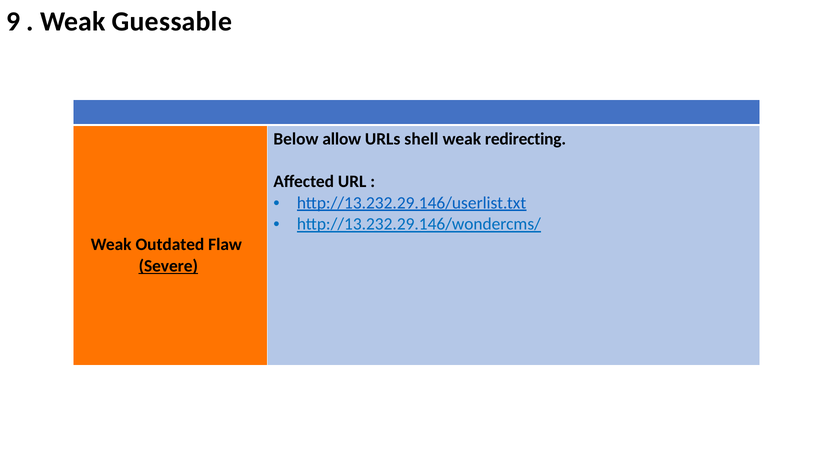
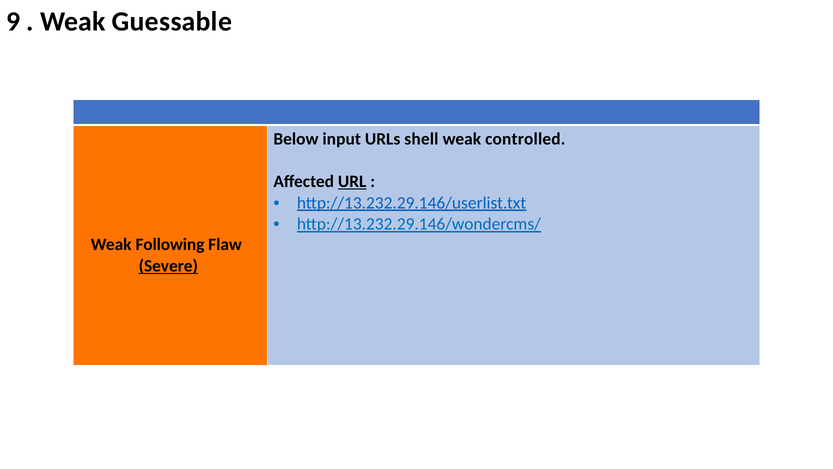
allow: allow -> input
redirecting: redirecting -> controlled
URL underline: none -> present
Outdated: Outdated -> Following
